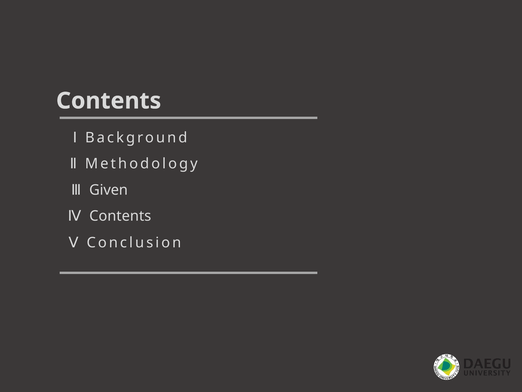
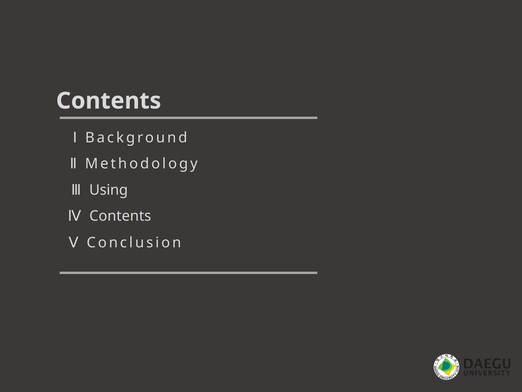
Given: Given -> Using
